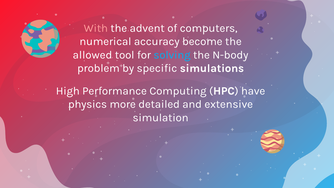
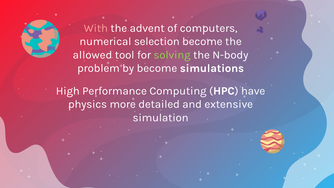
accuracy: accuracy -> selection
solving colour: light blue -> light green
by specific: specific -> become
